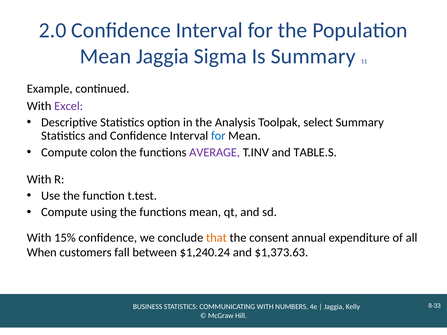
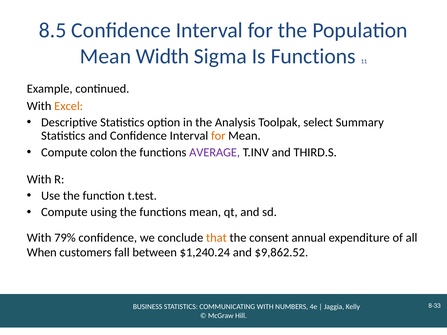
2.0: 2.0 -> 8.5
Mean Jaggia: Jaggia -> Width
Is Summary: Summary -> Functions
Excel colour: purple -> orange
for at (218, 136) colour: blue -> orange
TABLE.S: TABLE.S -> THIRD.S
15%: 15% -> 79%
$1,373.63: $1,373.63 -> $9,862.52
